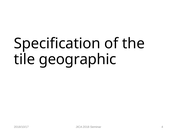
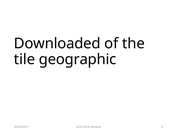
Specification: Specification -> Downloaded
